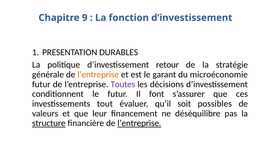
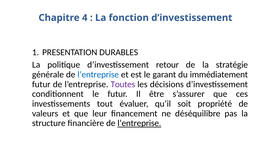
9: 9 -> 4
l’entreprise at (98, 75) colour: orange -> blue
microéconomie: microéconomie -> immédiatement
font: font -> être
possibles: possibles -> propriété
structure underline: present -> none
